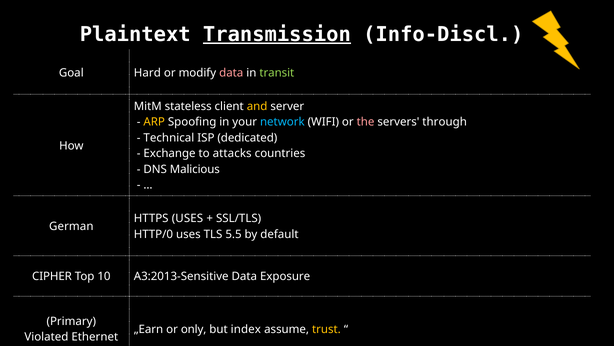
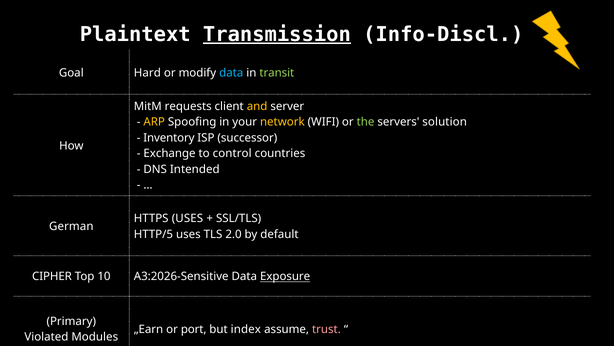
data at (231, 73) colour: pink -> light blue
stateless: stateless -> requests
network colour: light blue -> yellow
the colour: pink -> light green
through: through -> solution
Technical: Technical -> Inventory
dedicated: dedicated -> successor
attacks: attacks -> control
Malicious: Malicious -> Intended
HTTP/0: HTTP/0 -> HTTP/5
5.5: 5.5 -> 2.0
A3:2013-Sensitive: A3:2013-Sensitive -> A3:2026-Sensitive
Exposure underline: none -> present
only: only -> port
trust colour: yellow -> pink
Ethernet: Ethernet -> Modules
